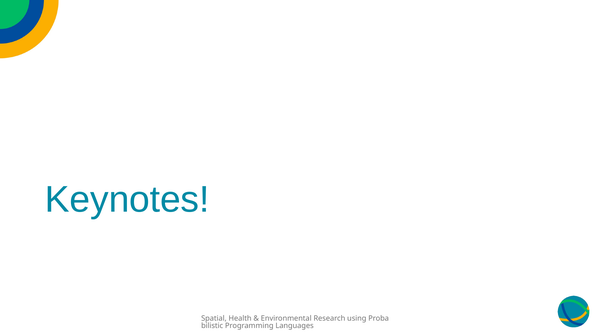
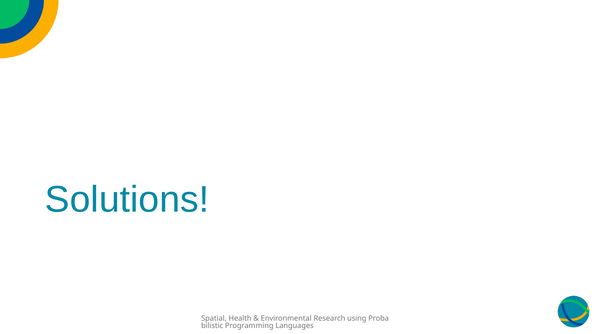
Keynotes: Keynotes -> Solutions
